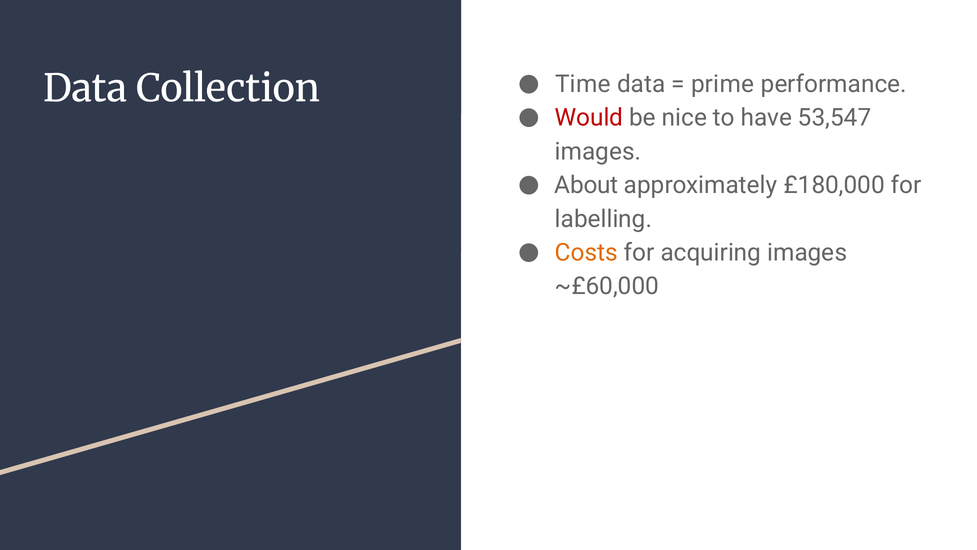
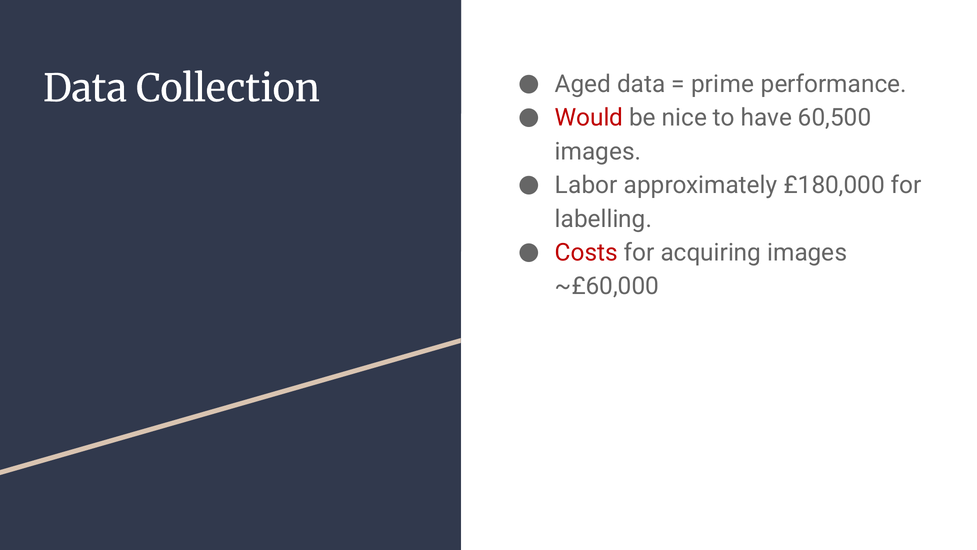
Time: Time -> Aged
53,547: 53,547 -> 60,500
About: About -> Labor
Costs colour: orange -> red
